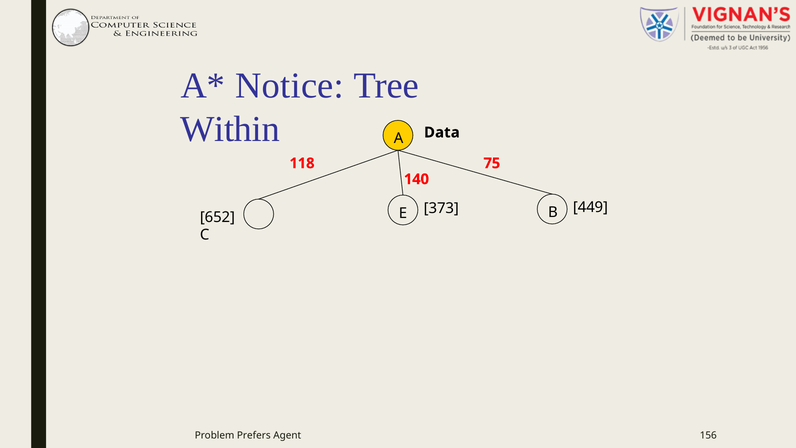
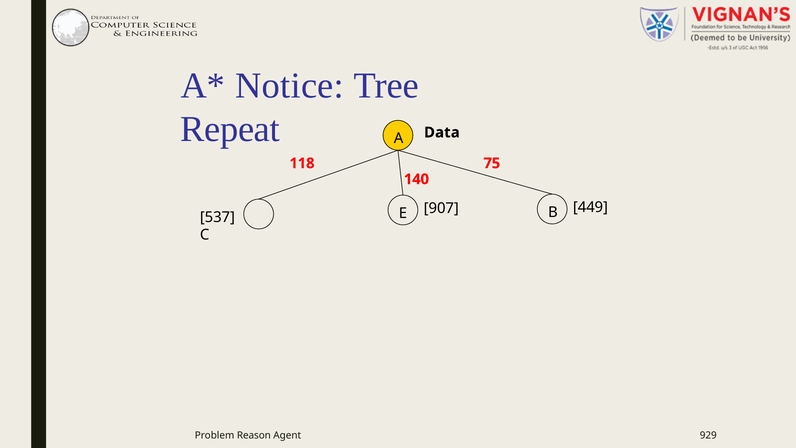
Within: Within -> Repeat
373: 373 -> 907
652: 652 -> 537
Prefers: Prefers -> Reason
156: 156 -> 929
